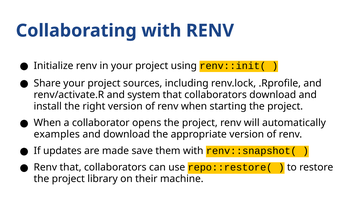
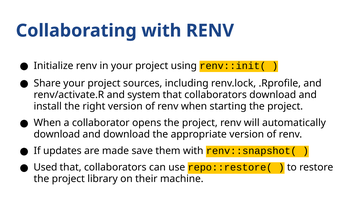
examples at (57, 134): examples -> download
Renv at (45, 167): Renv -> Used
